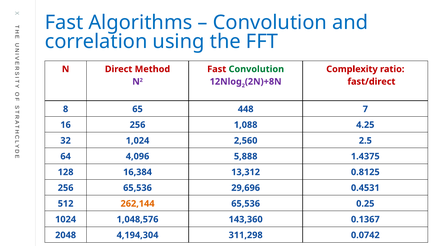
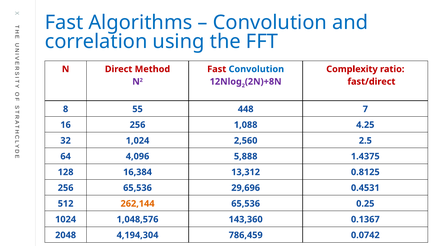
Convolution at (256, 69) colour: green -> blue
65: 65 -> 55
311,298: 311,298 -> 786,459
